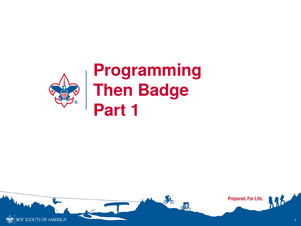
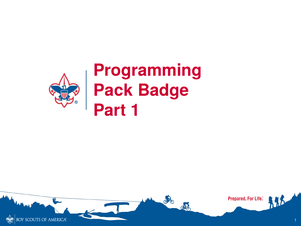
Then: Then -> Pack
